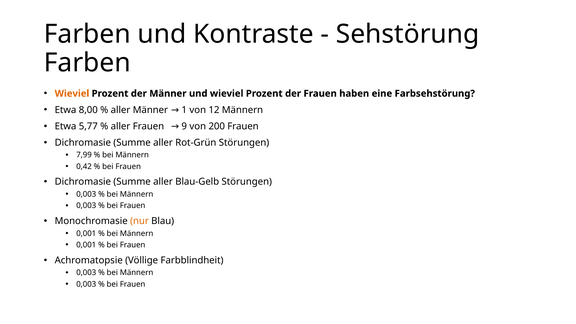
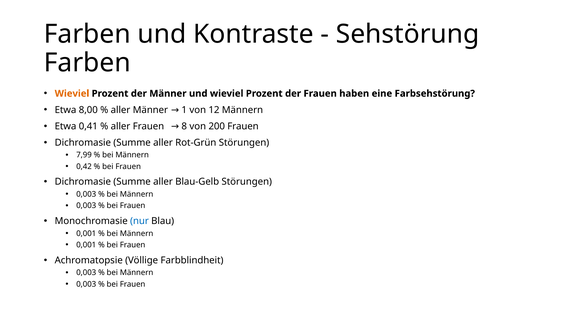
5,77: 5,77 -> 0,41
9: 9 -> 8
nur colour: orange -> blue
